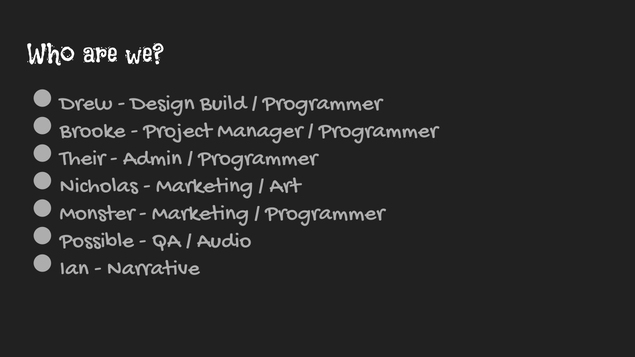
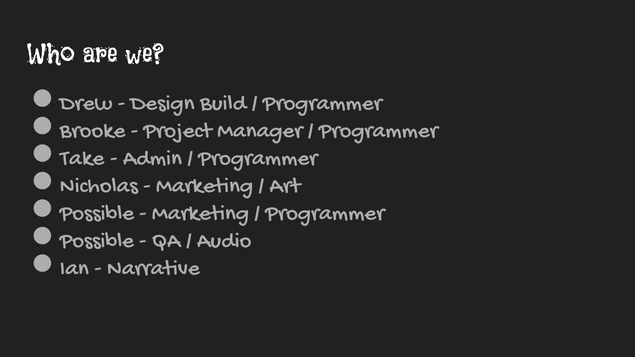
Their: Their -> Take
Monster at (97, 212): Monster -> Possible
